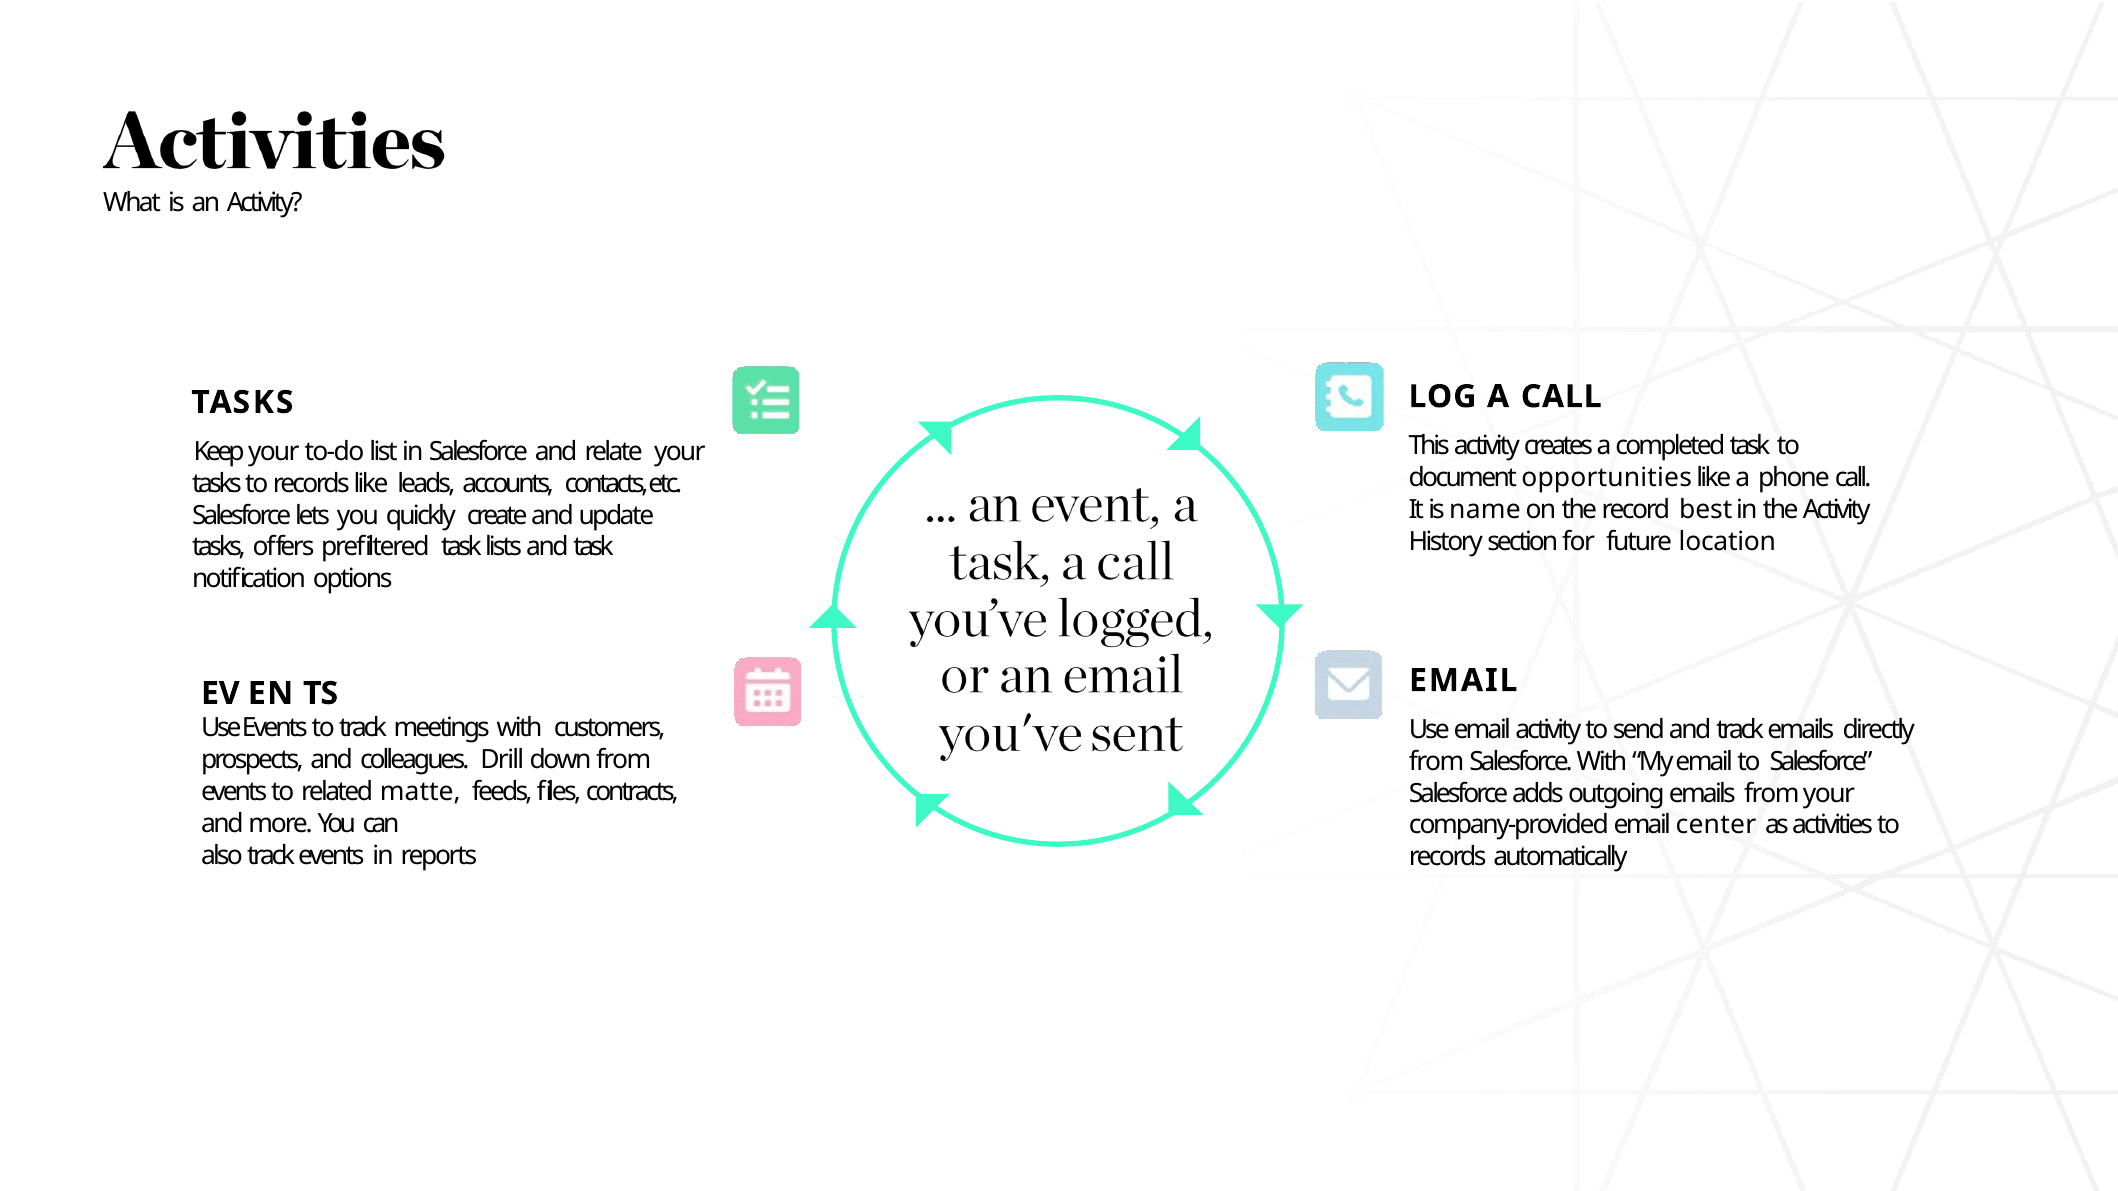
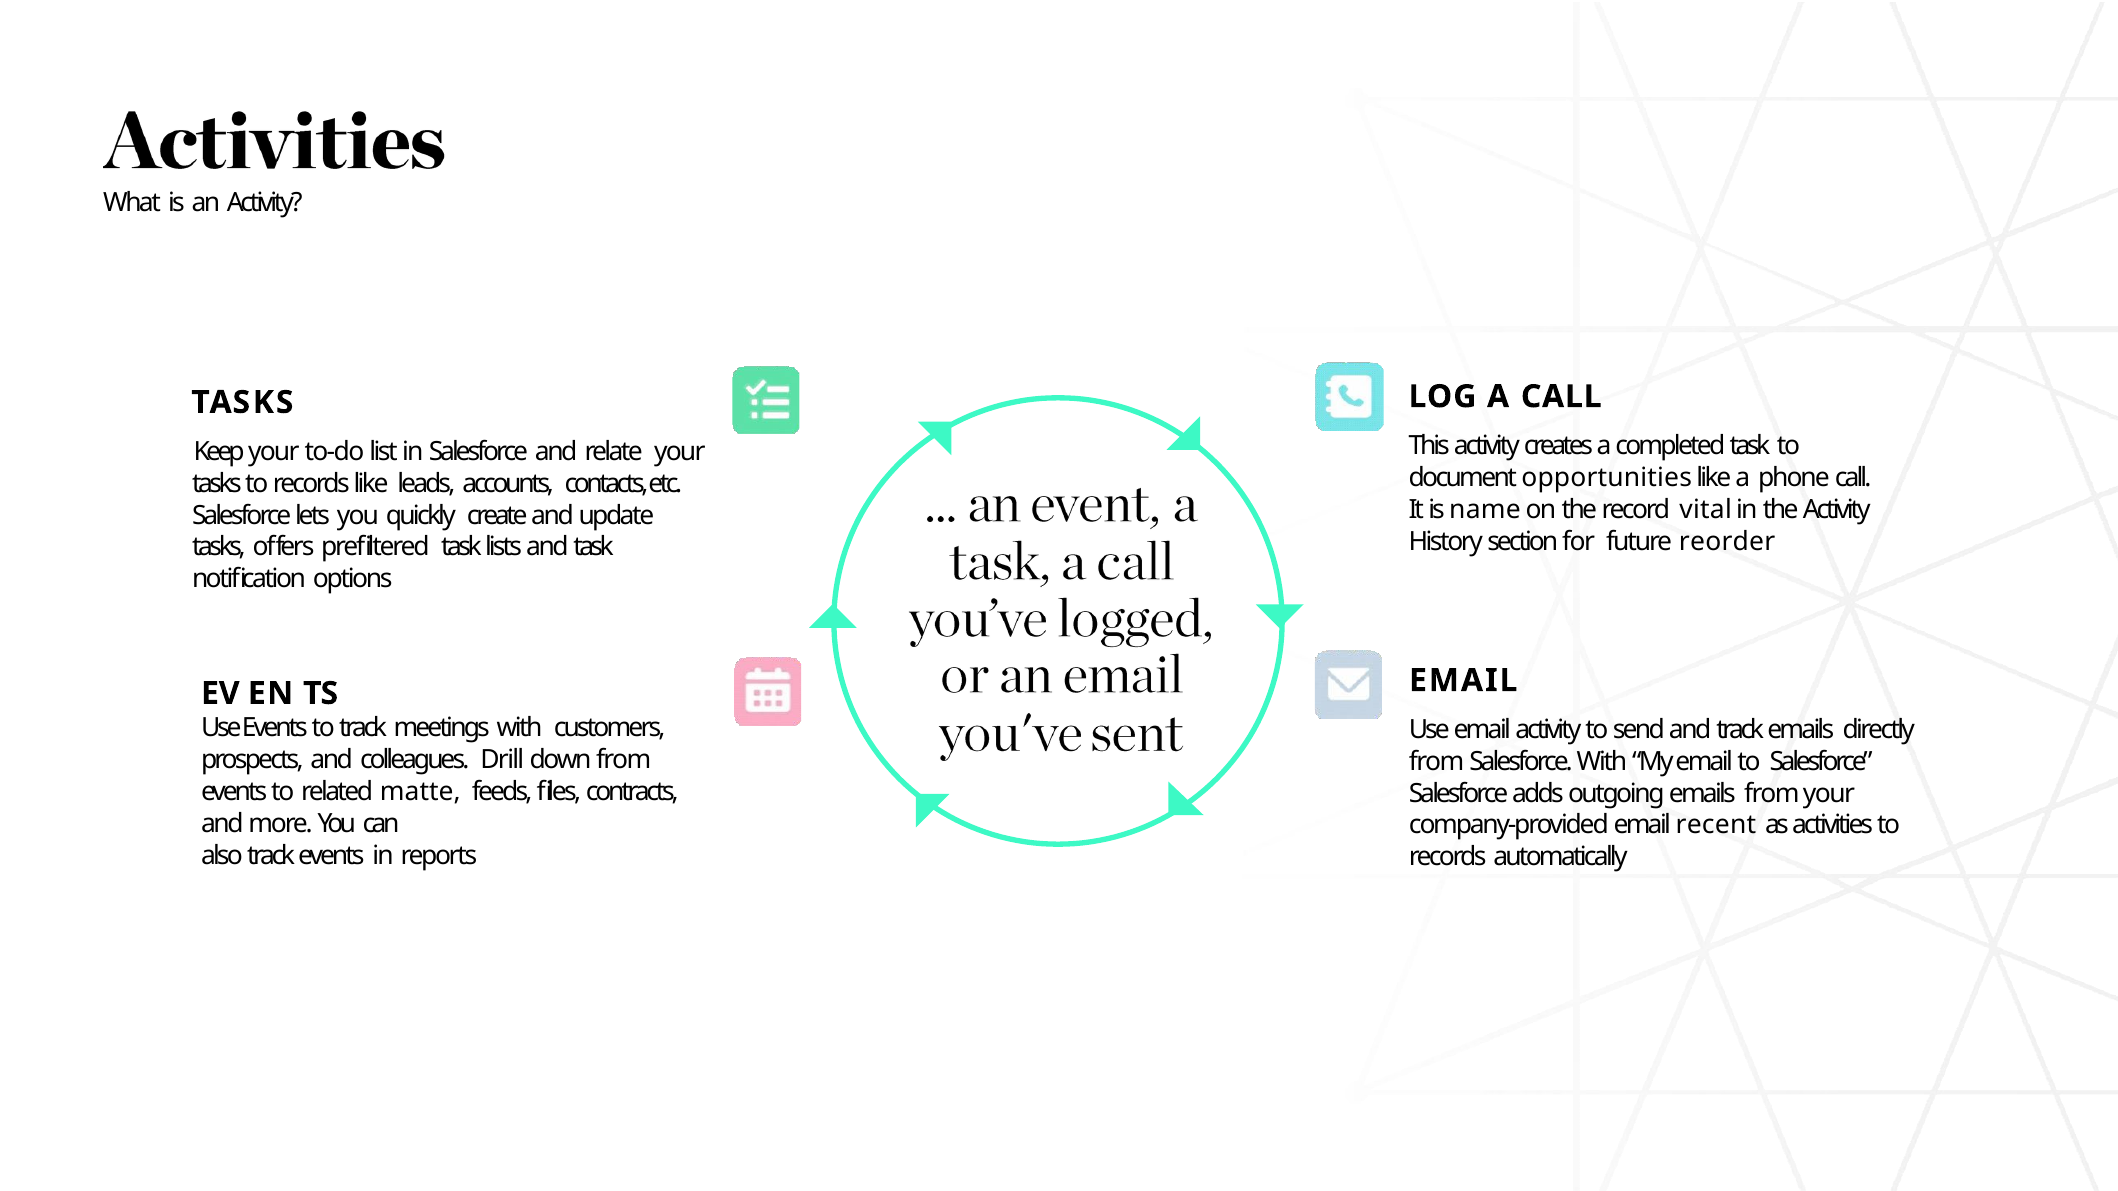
best: best -> vital
location: location -> reorder
center: center -> recent
